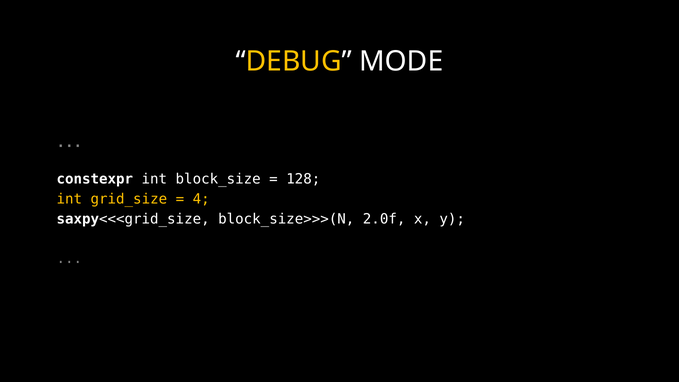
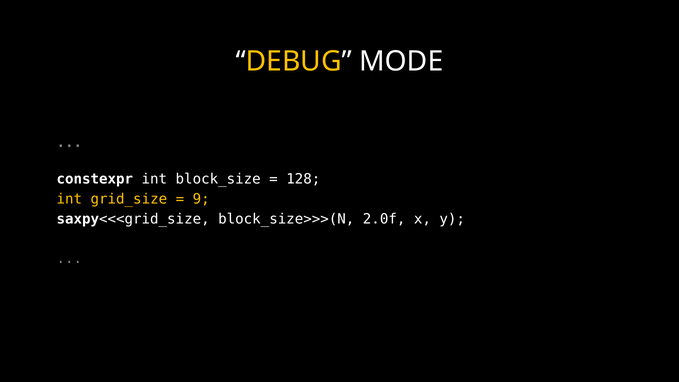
4: 4 -> 9
